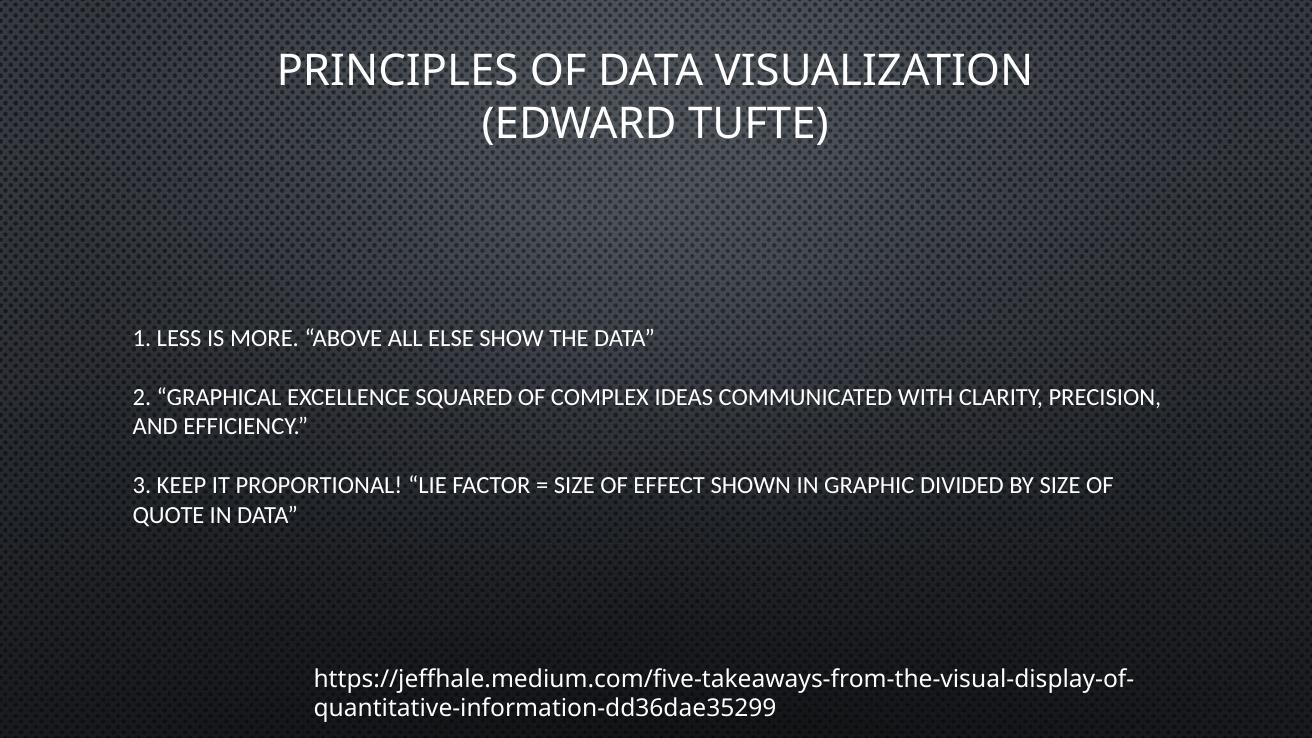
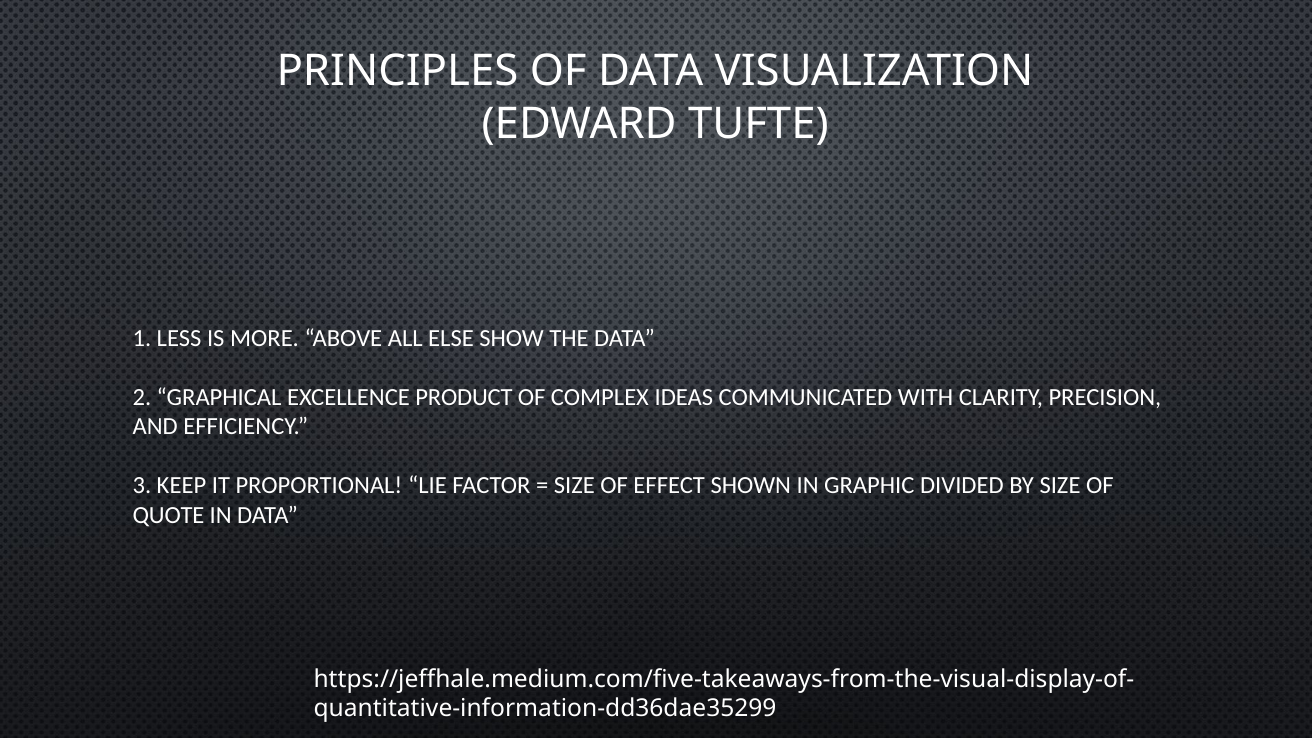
SQUARED: SQUARED -> PRODUCT
